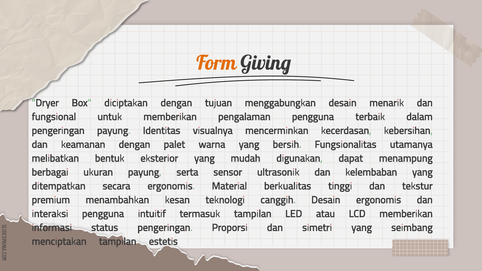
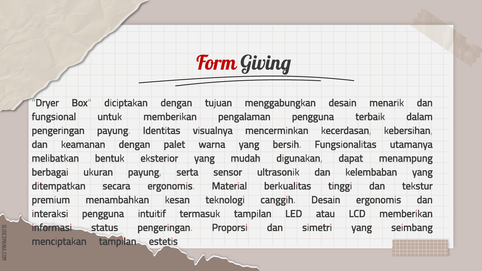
Form colour: orange -> red
